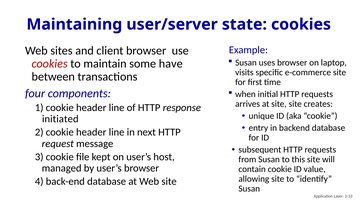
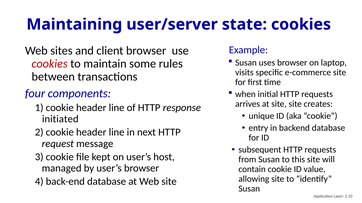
have: have -> rules
